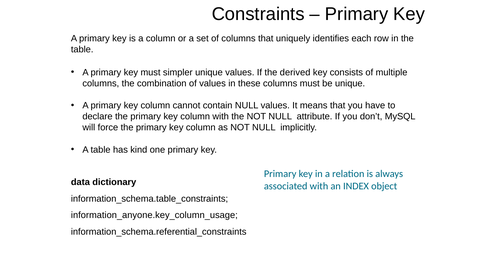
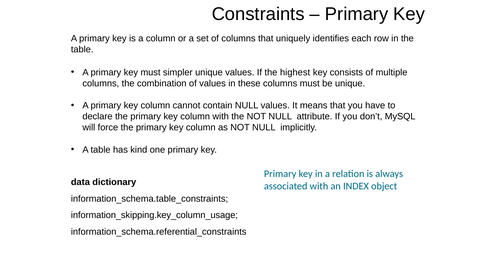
derived: derived -> highest
information_anyone.key_column_usage: information_anyone.key_column_usage -> information_skipping.key_column_usage
